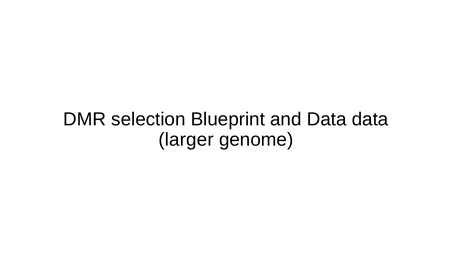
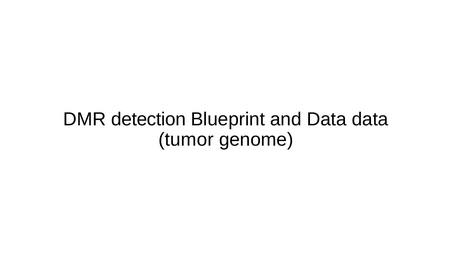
selection: selection -> detection
larger: larger -> tumor
